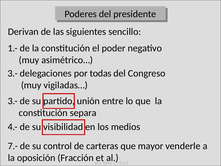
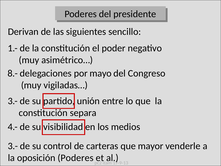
3.- at (13, 73): 3.- -> 8.-
todas: todas -> mayo
7.- at (13, 146): 7.- -> 3.-
oposición Fracción: Fracción -> Poderes
